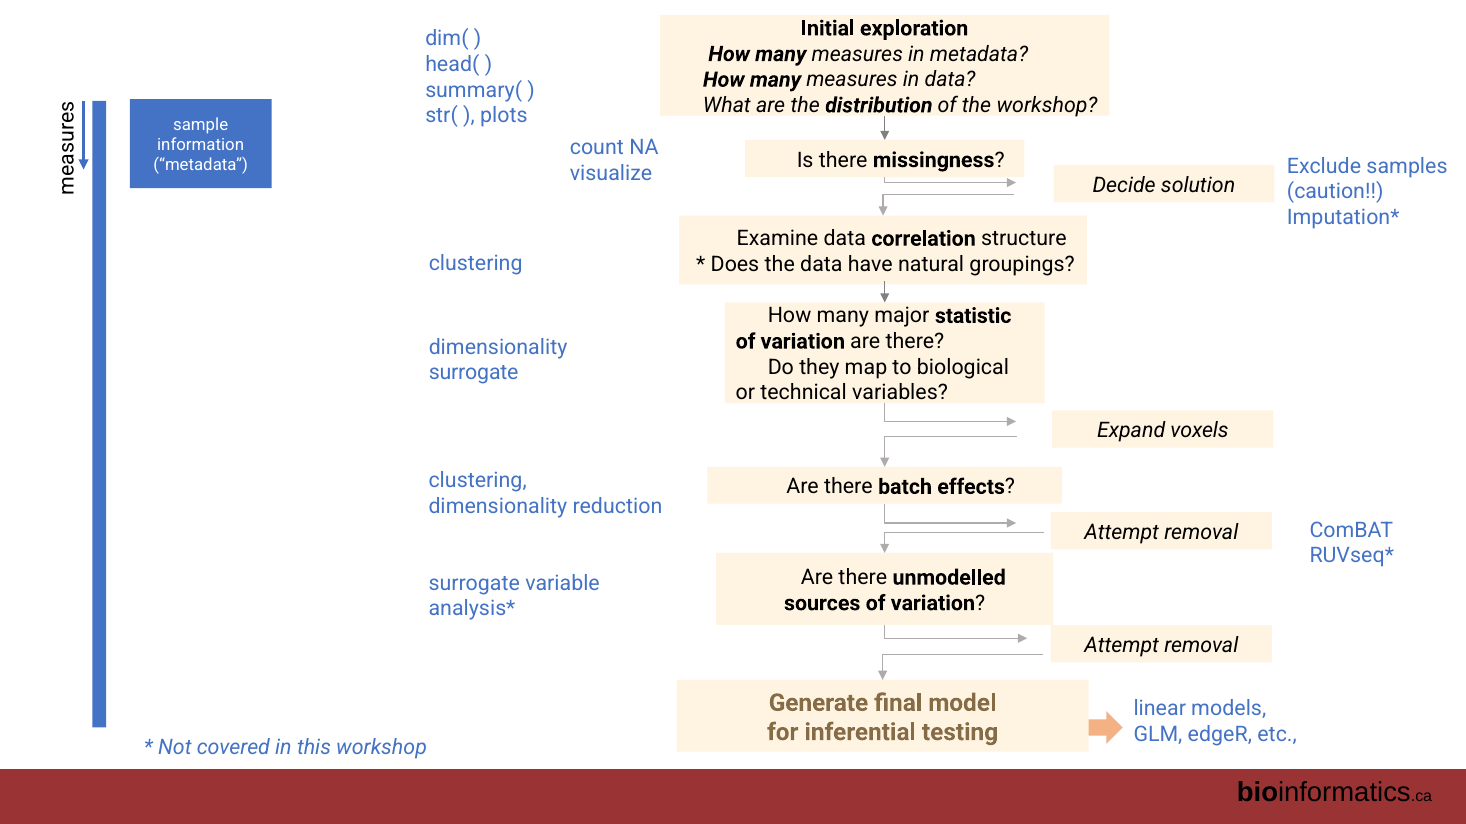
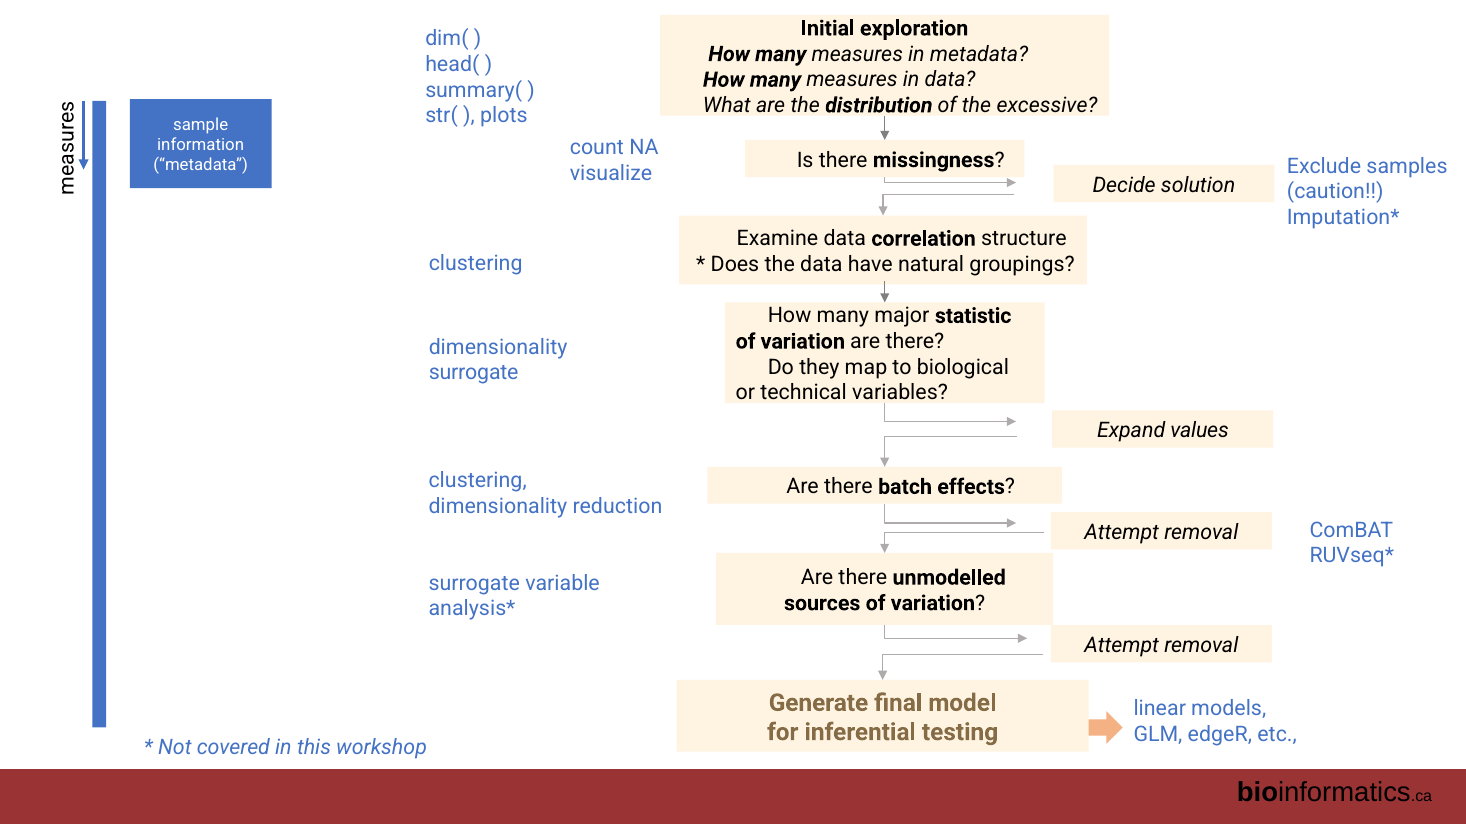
the workshop: workshop -> excessive
voxels: voxels -> values
